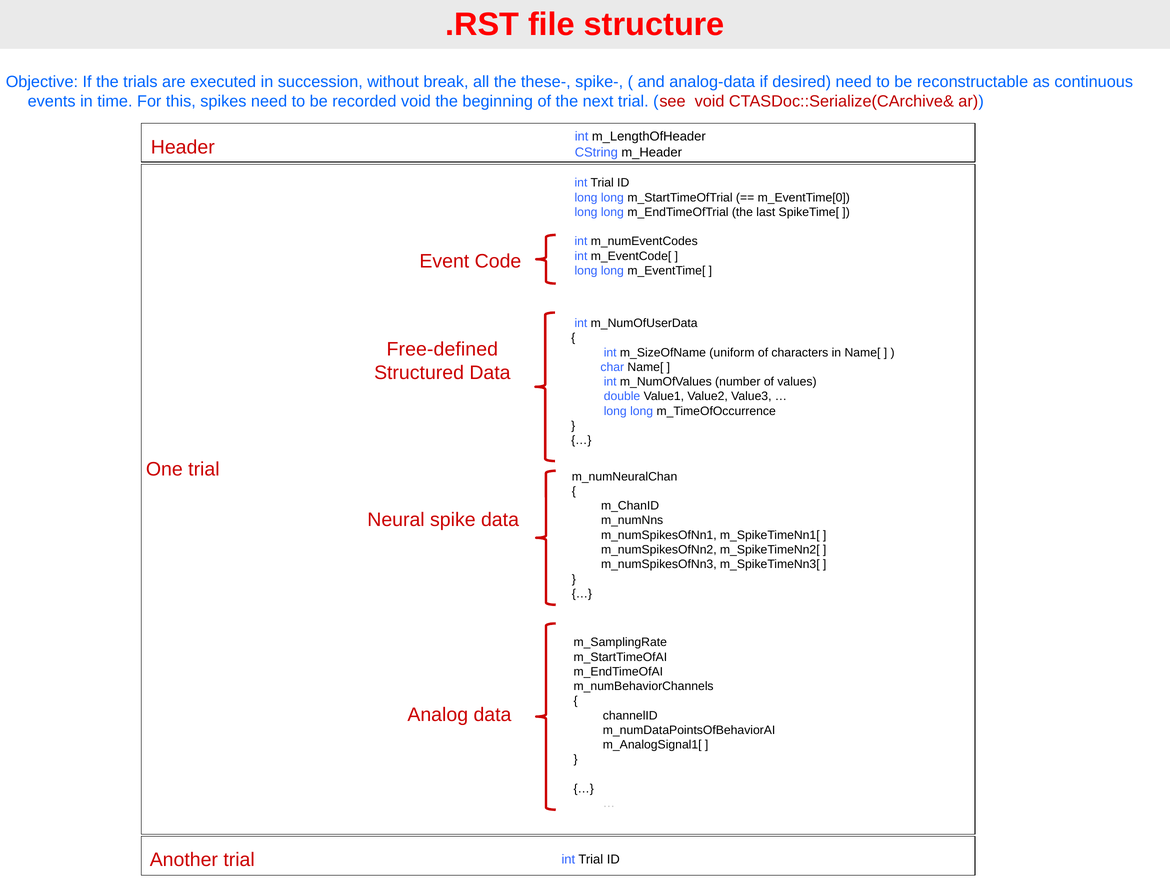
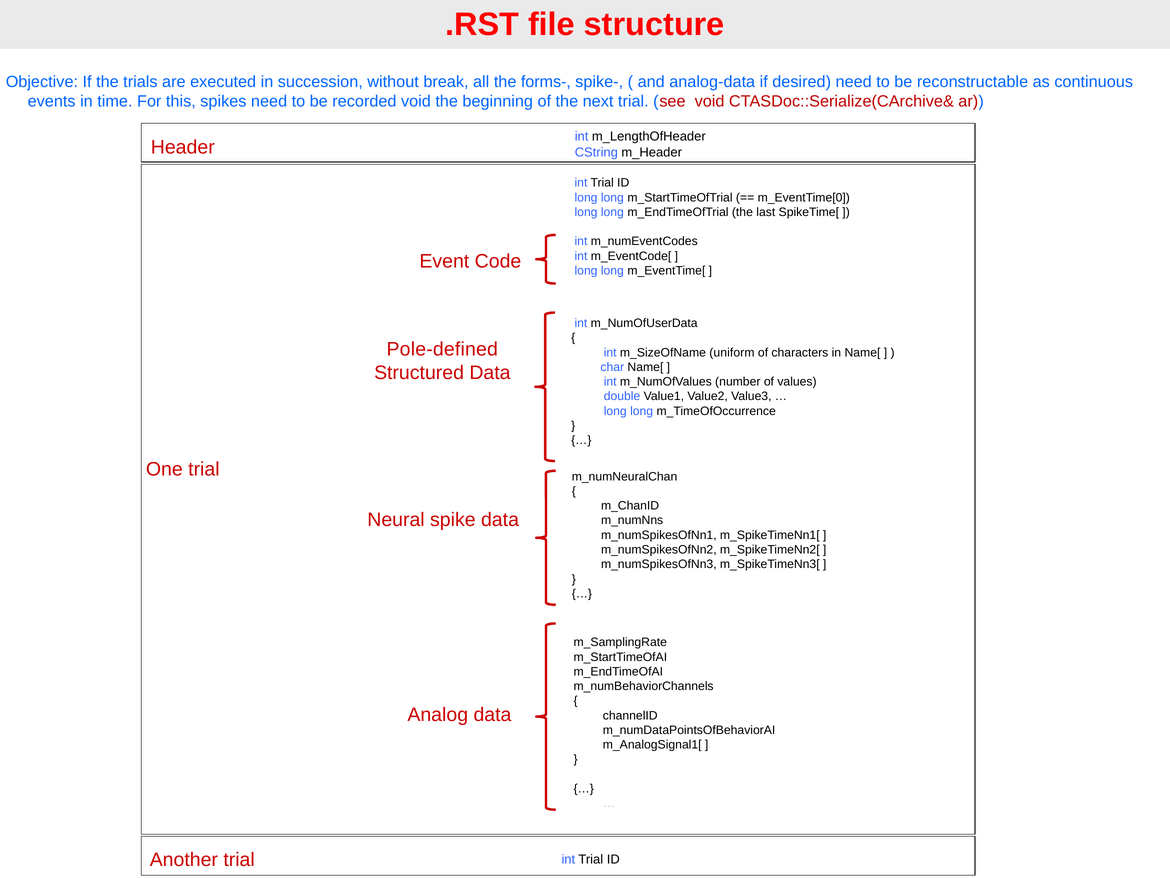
these-: these- -> forms-
Free-defined: Free-defined -> Pole-defined
